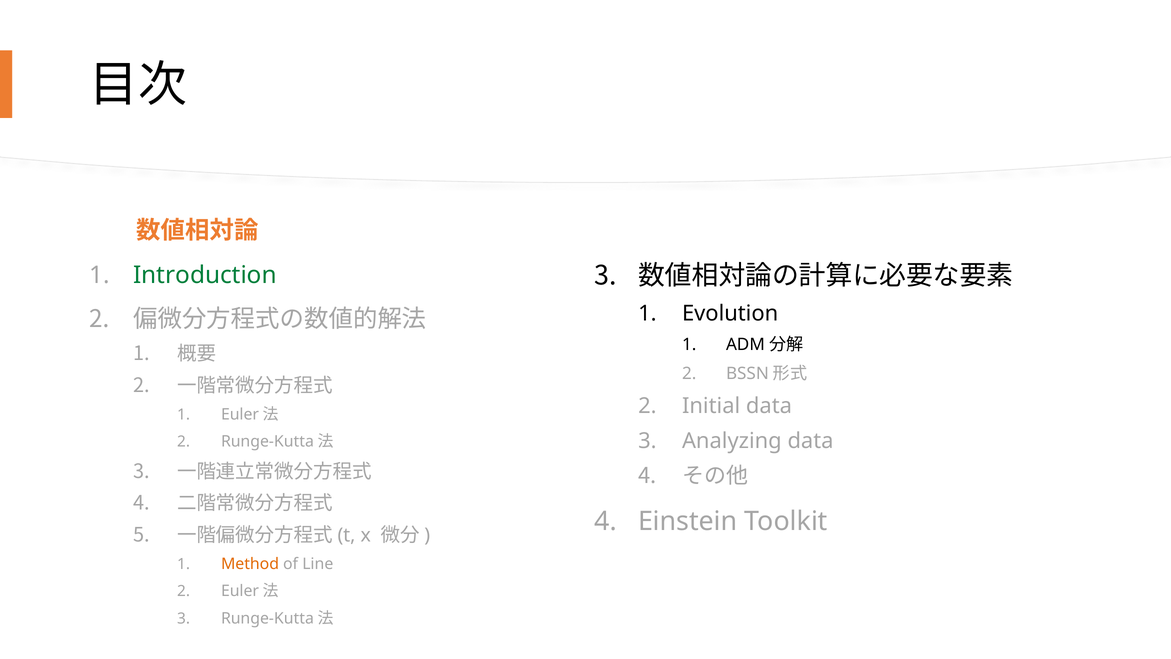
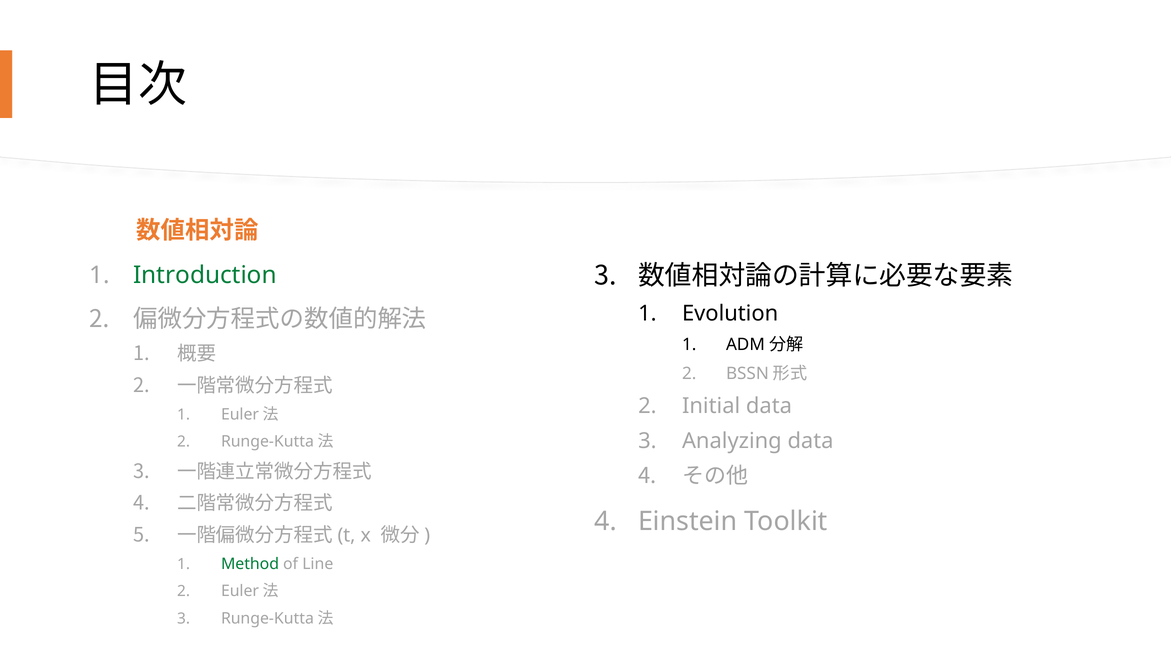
Method colour: orange -> green
